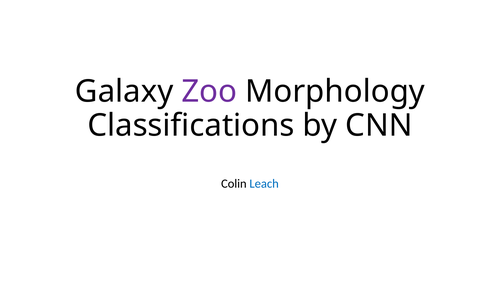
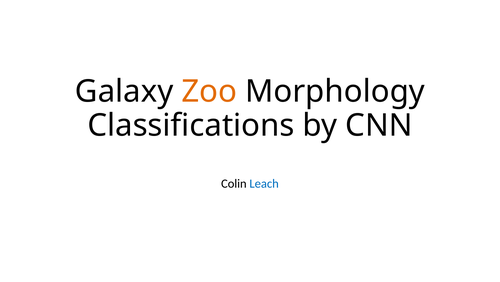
Zoo colour: purple -> orange
